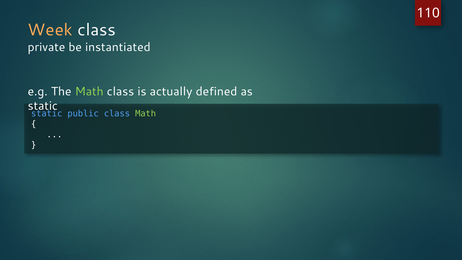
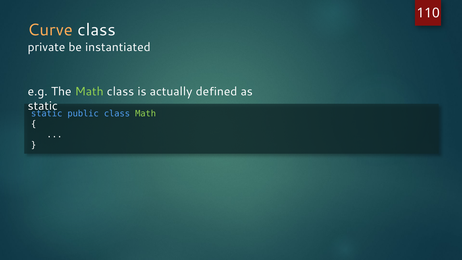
Week: Week -> Curve
